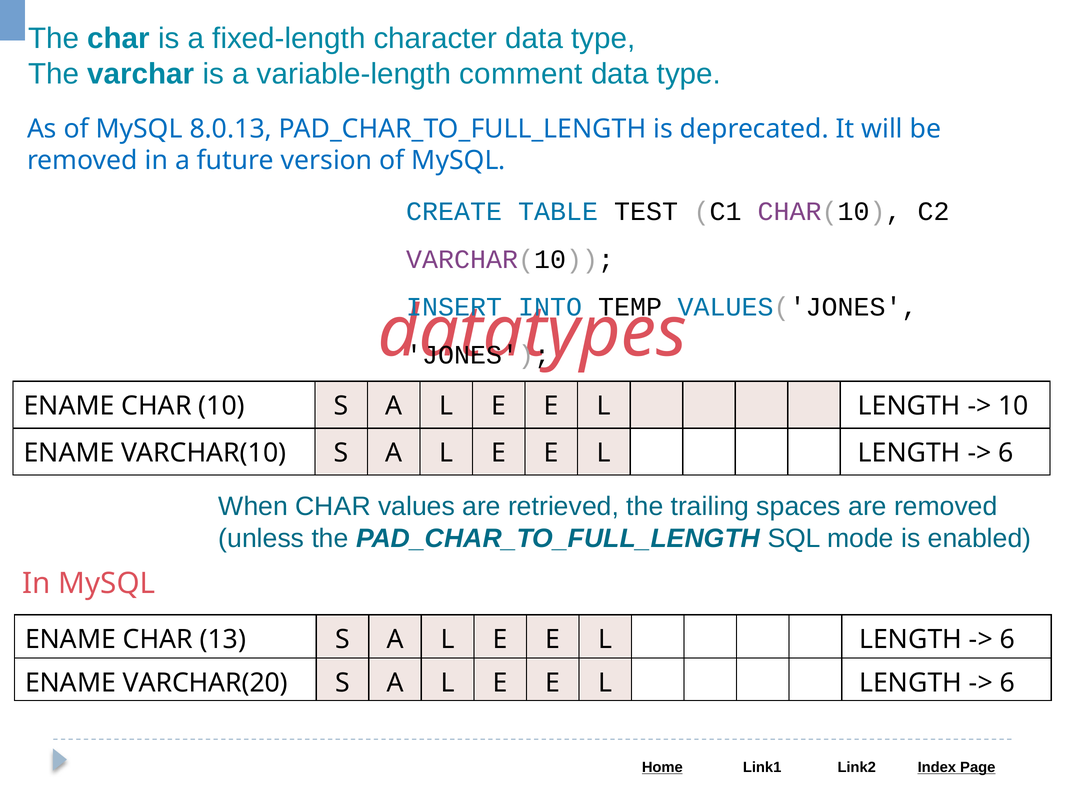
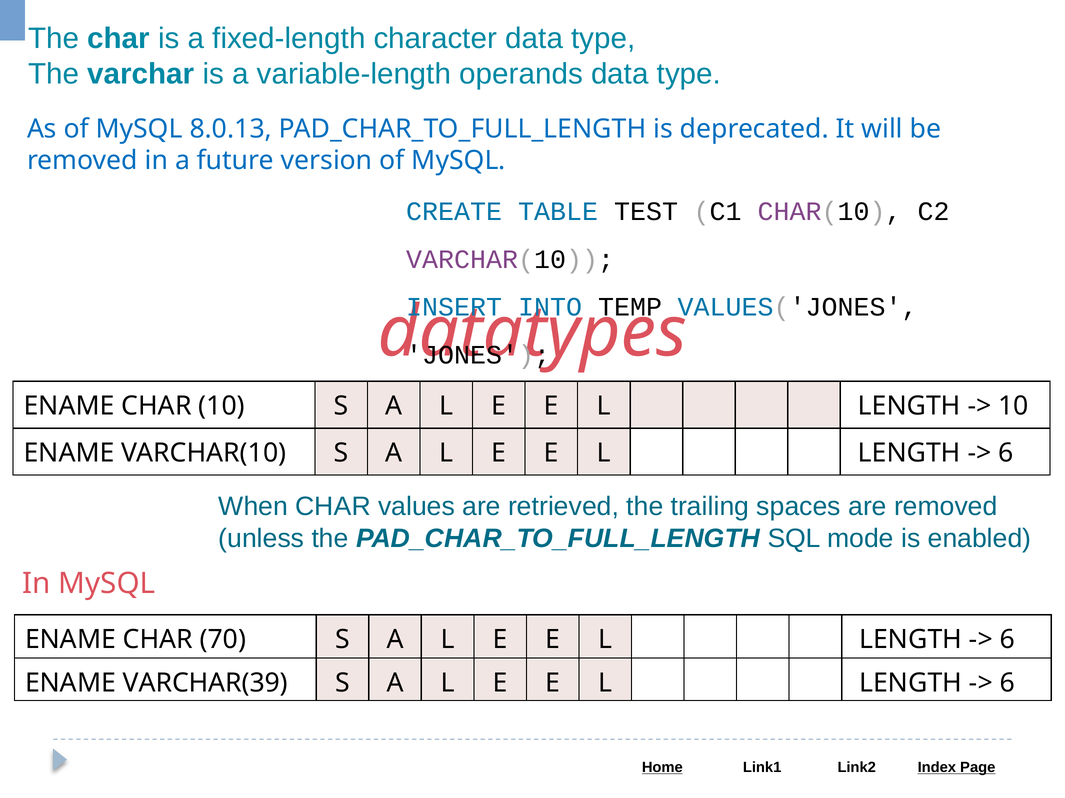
comment: comment -> operands
13: 13 -> 70
VARCHAR(20: VARCHAR(20 -> VARCHAR(39
